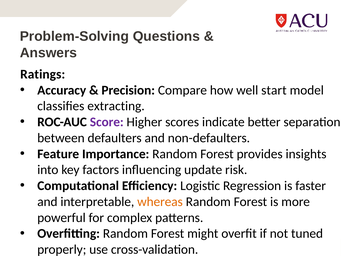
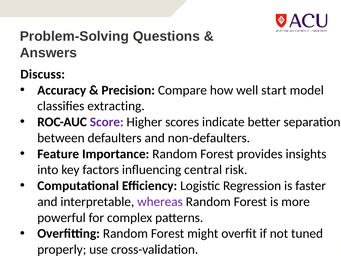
Ratings: Ratings -> Discuss
update: update -> central
whereas colour: orange -> purple
